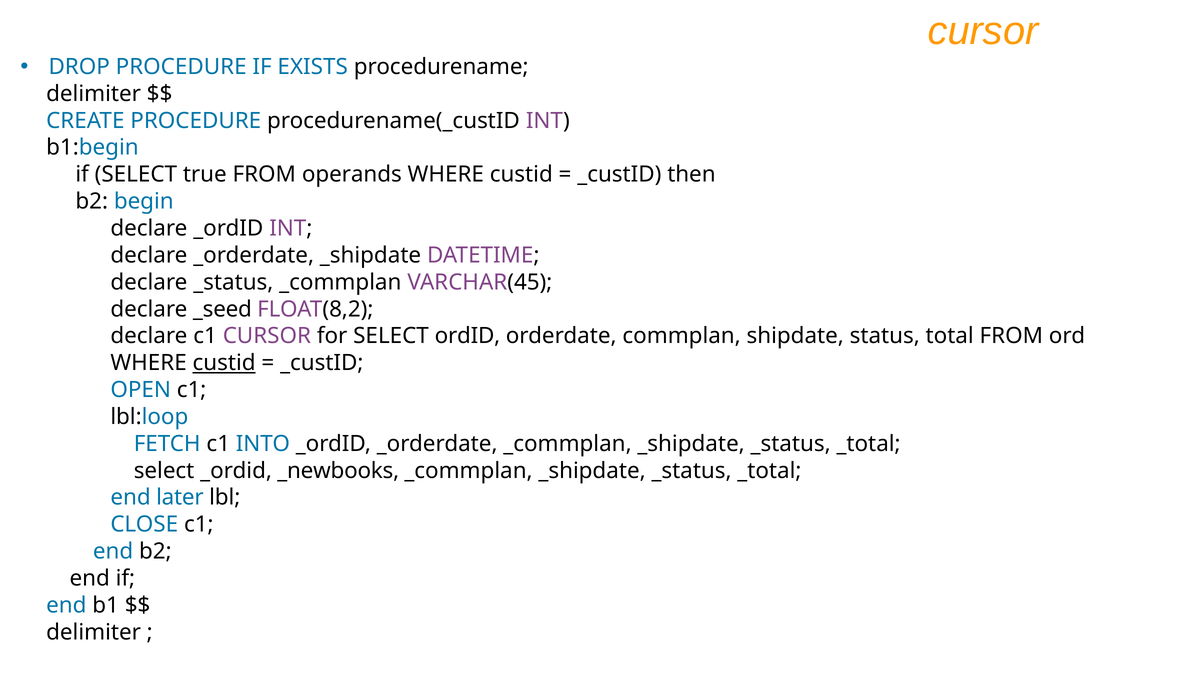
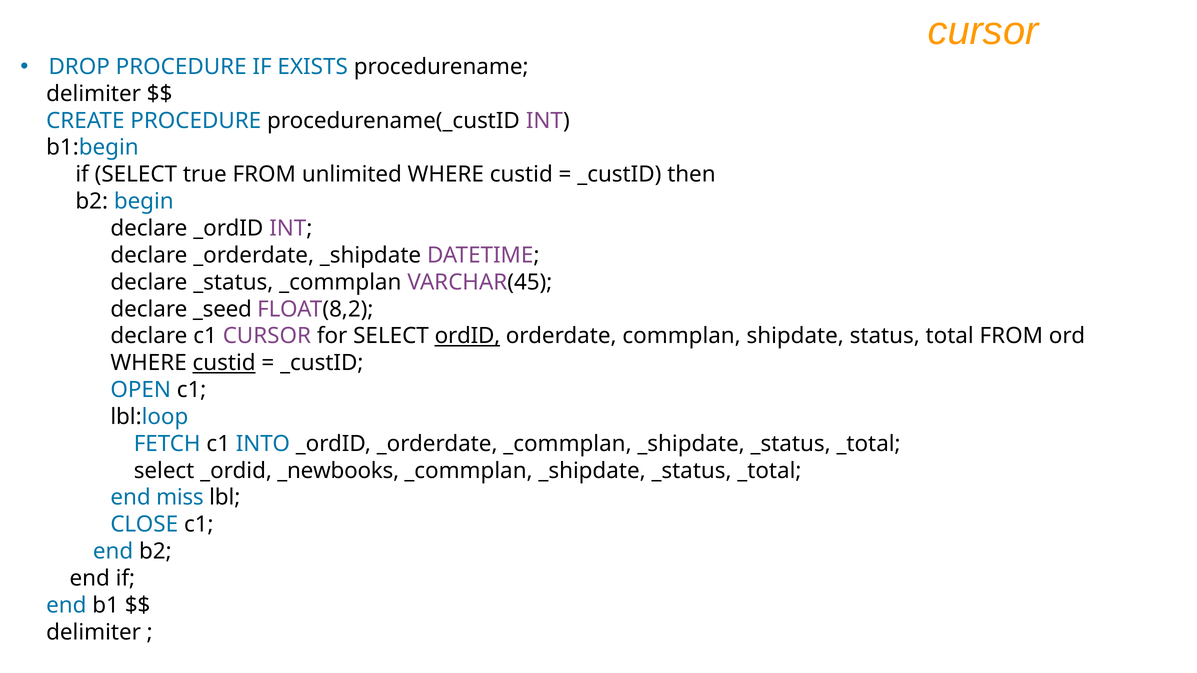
operands: operands -> unlimited
ordID underline: none -> present
later: later -> miss
